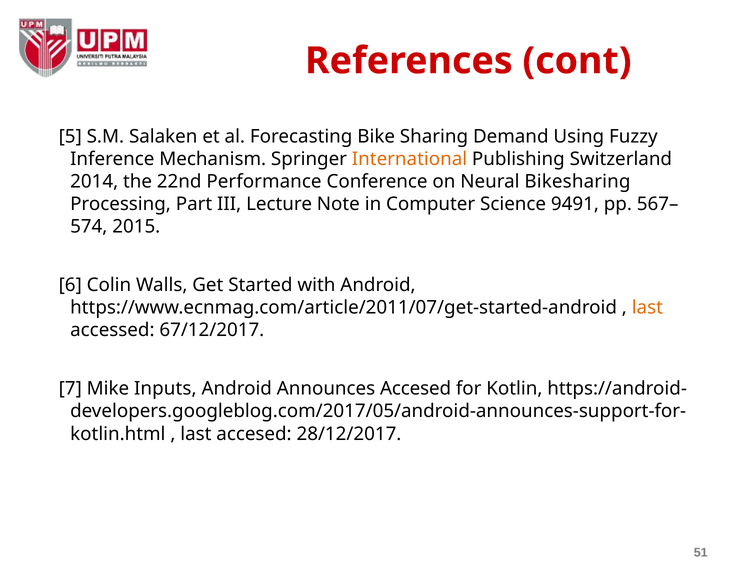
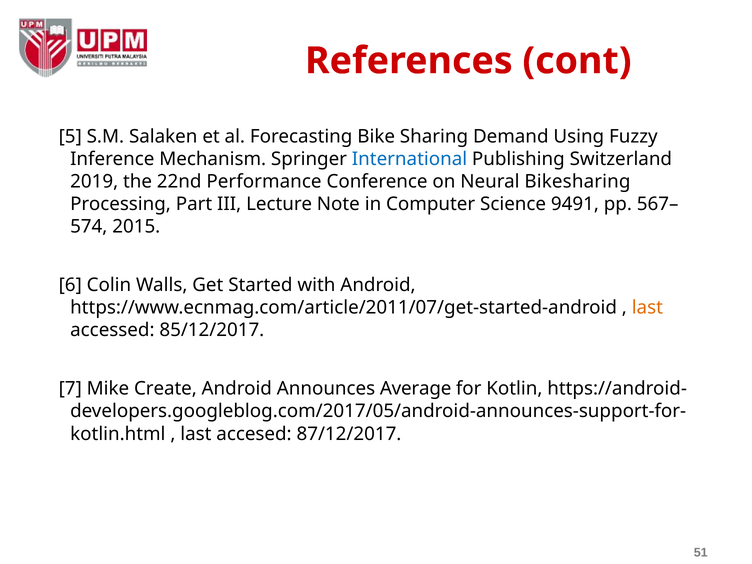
International colour: orange -> blue
2014: 2014 -> 2019
67/12/2017: 67/12/2017 -> 85/12/2017
Inputs: Inputs -> Create
Announces Accesed: Accesed -> Average
28/12/2017: 28/12/2017 -> 87/12/2017
